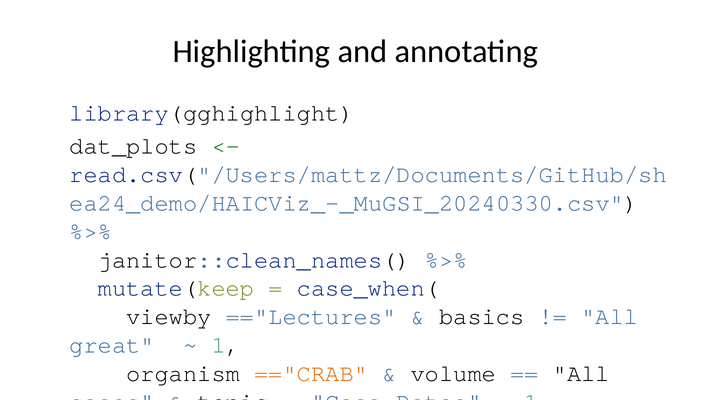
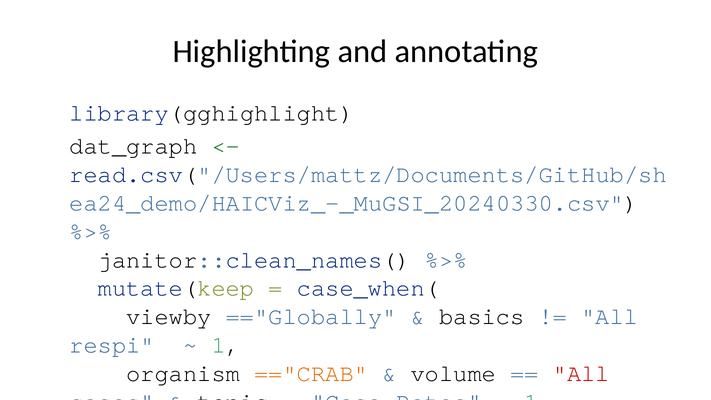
dat_plots: dat_plots -> dat_graph
=="Lectures: =="Lectures -> =="Globally
great: great -> respi
All at (581, 373) colour: black -> red
